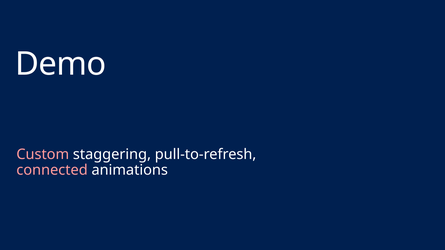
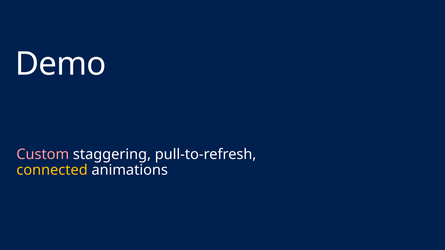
connected colour: pink -> yellow
